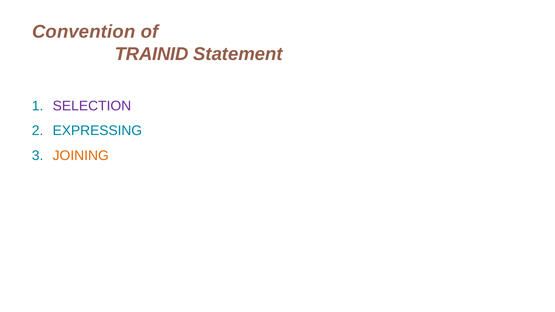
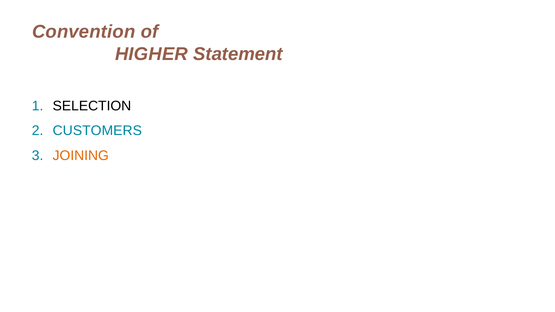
TRAINID: TRAINID -> HIGHER
SELECTION colour: purple -> black
EXPRESSING: EXPRESSING -> CUSTOMERS
